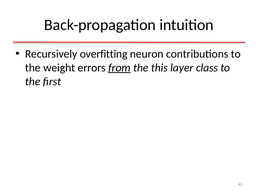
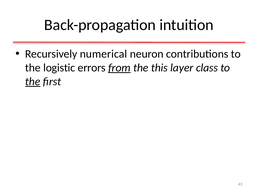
overfitting: overfitting -> numerical
weight: weight -> logistic
the at (33, 82) underline: none -> present
